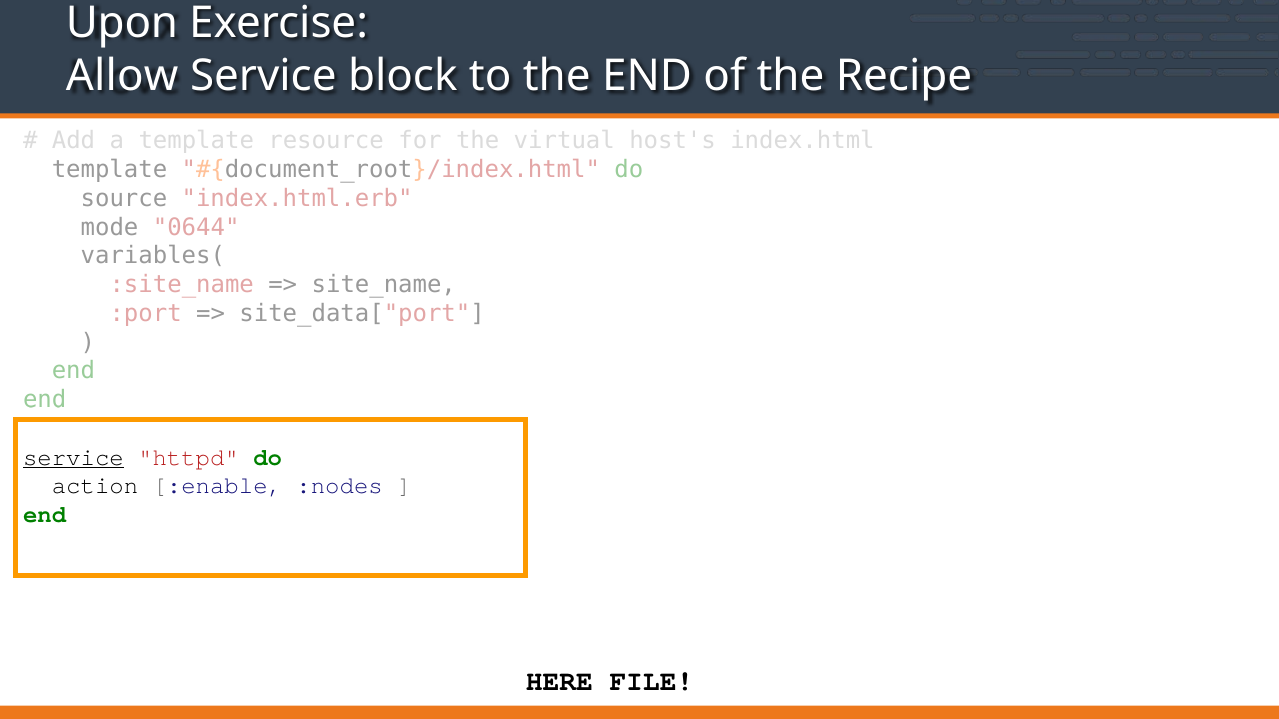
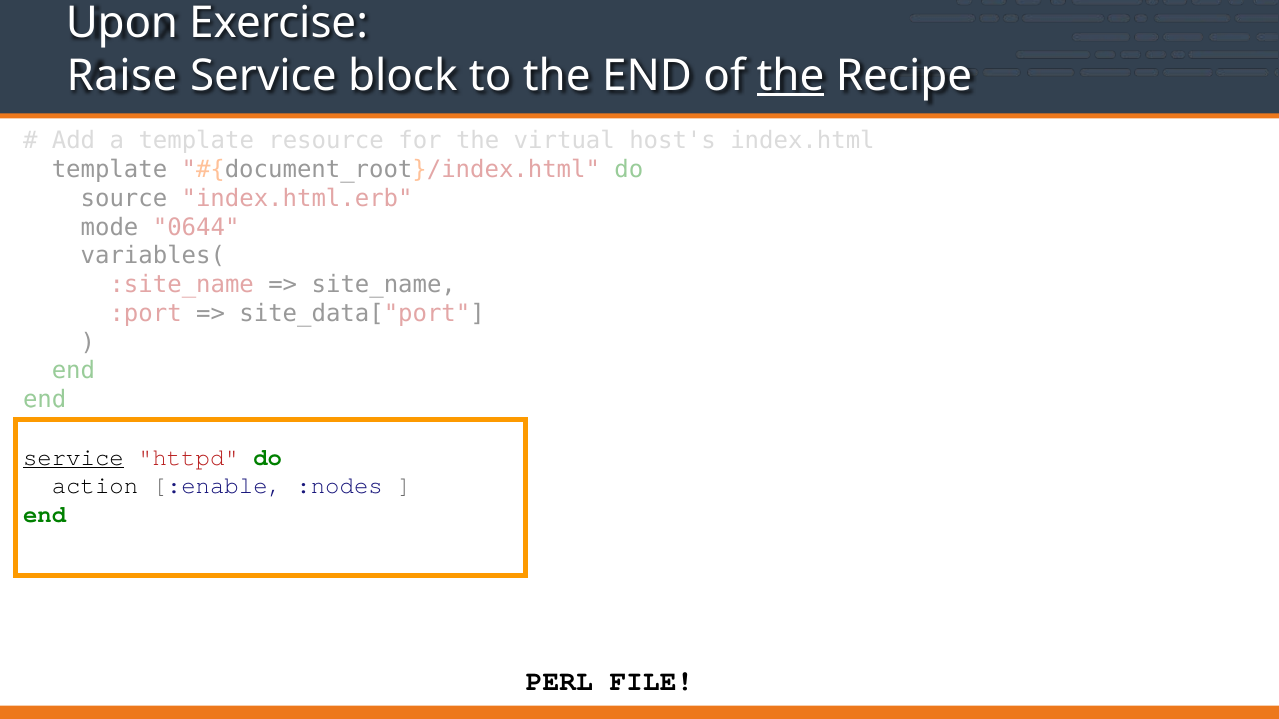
Allow: Allow -> Raise
the at (791, 76) underline: none -> present
HERE: HERE -> PERL
